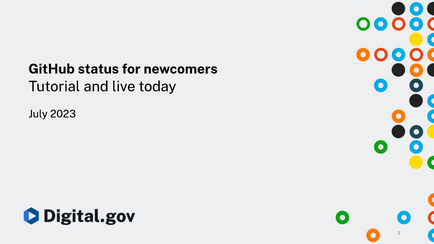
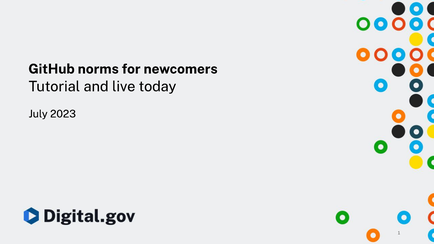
status: status -> norms
